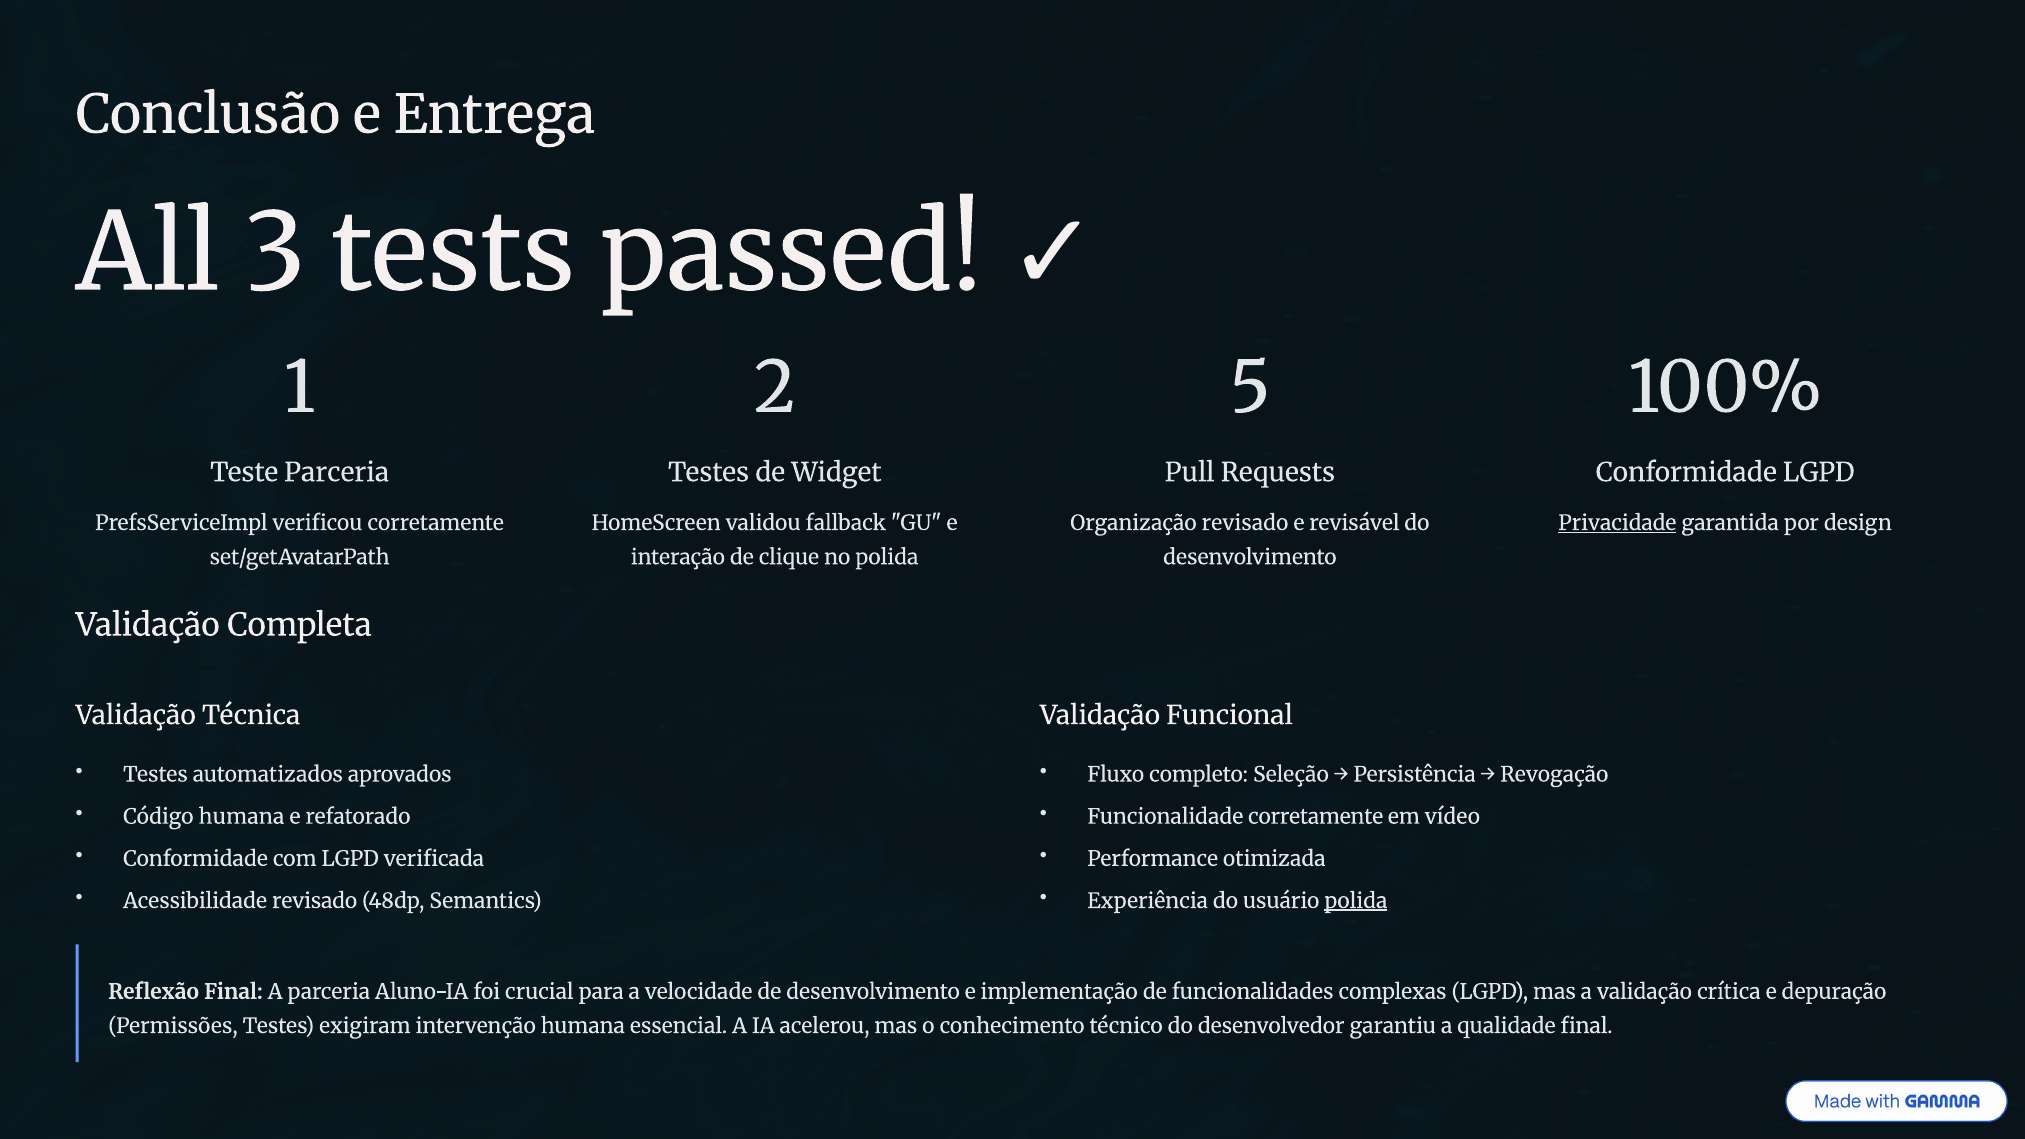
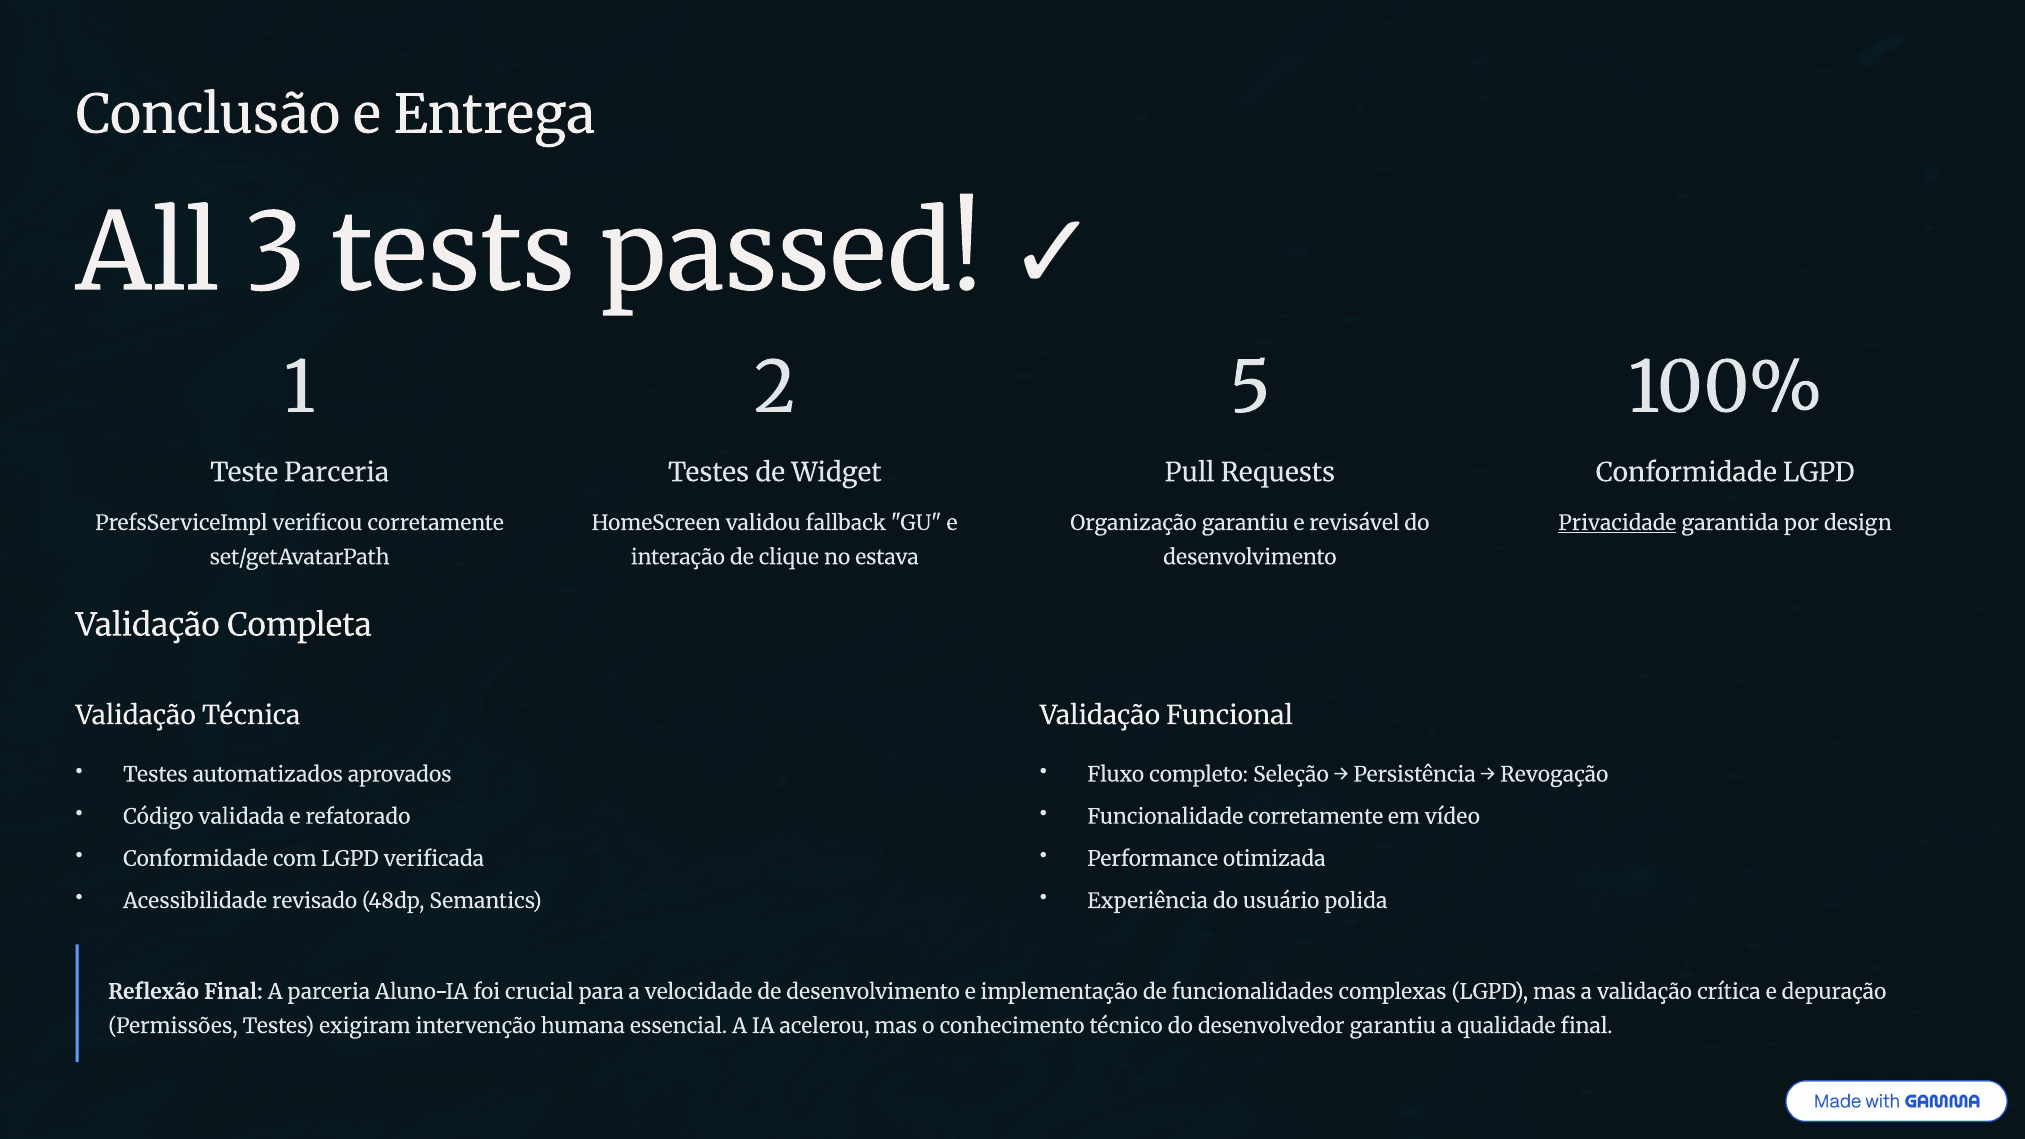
Organização revisado: revisado -> garantiu
no polida: polida -> estava
Código humana: humana -> validada
polida at (1356, 901) underline: present -> none
